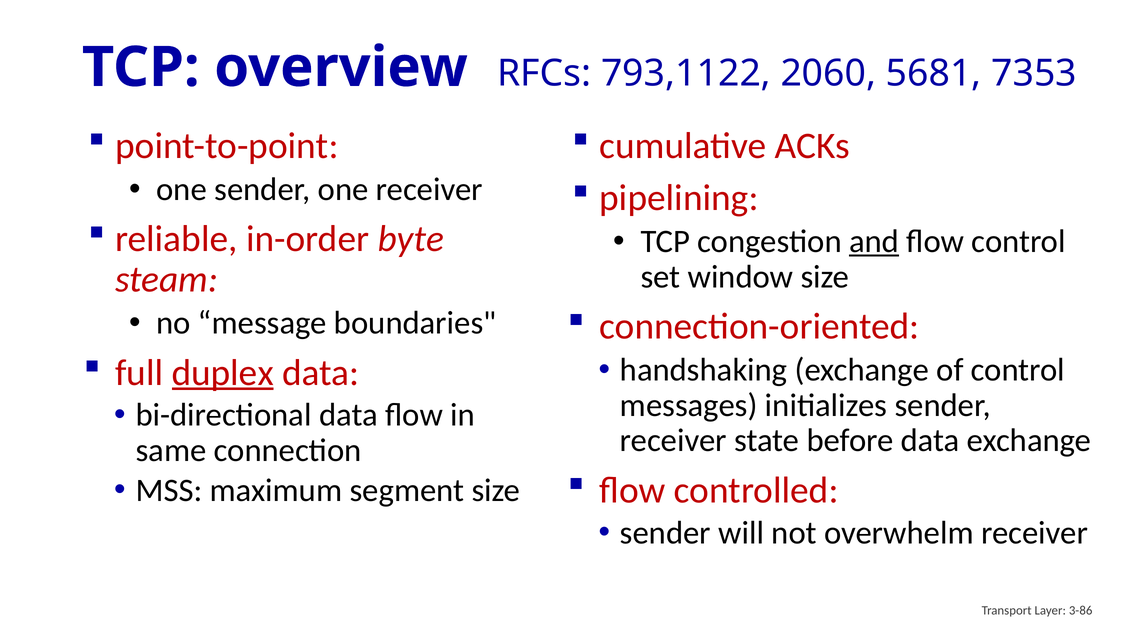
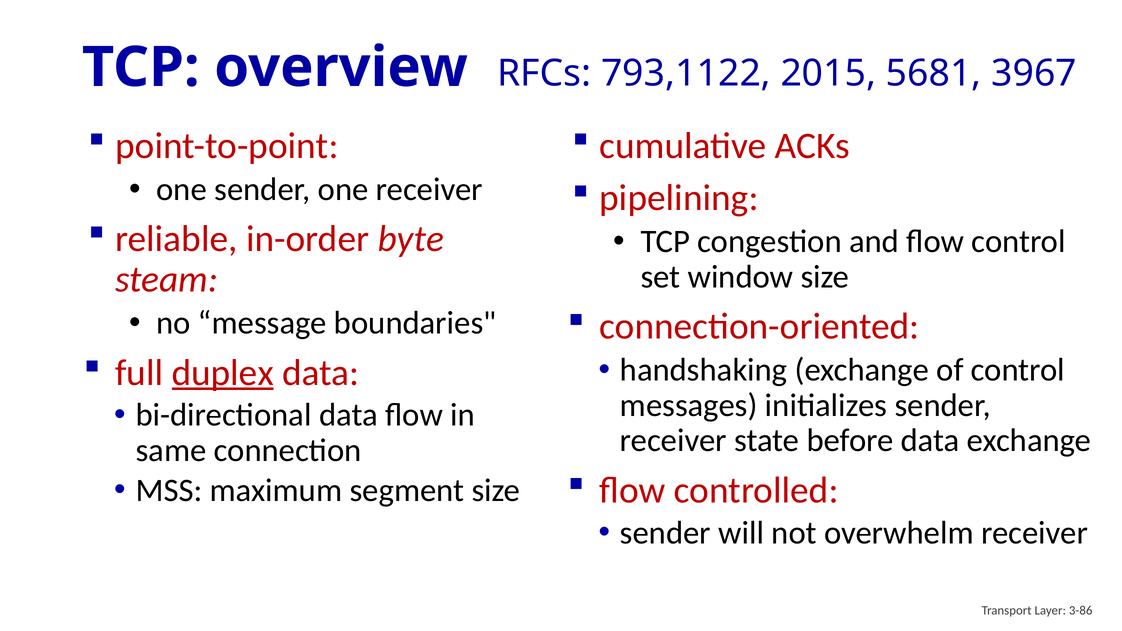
2060: 2060 -> 2015
7353: 7353 -> 3967
and underline: present -> none
